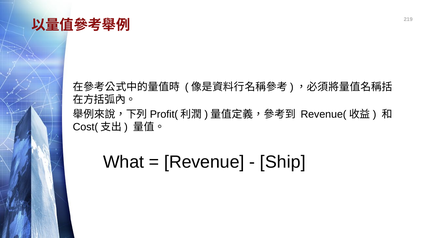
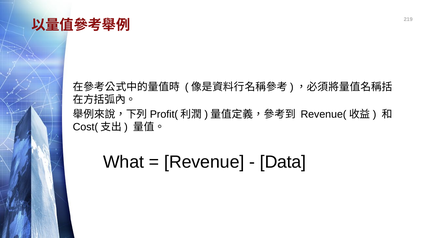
Ship: Ship -> Data
